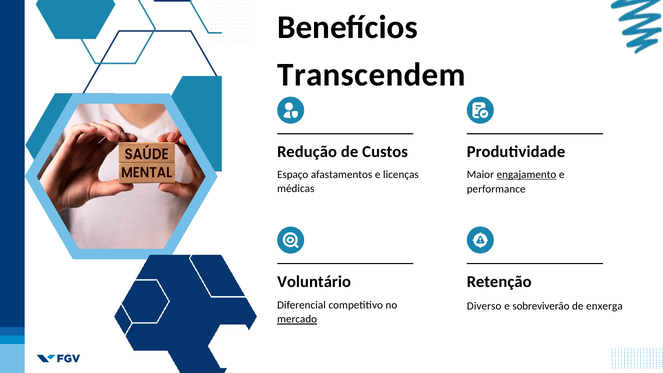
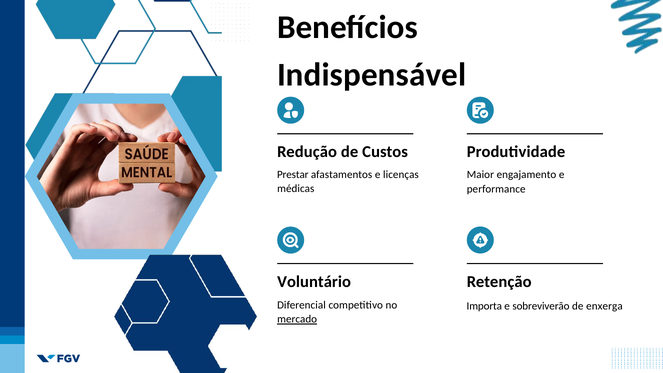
Transcendem: Transcendem -> Indispensável
Espaço: Espaço -> Prestar
engajamento underline: present -> none
Diverso: Diverso -> Importa
